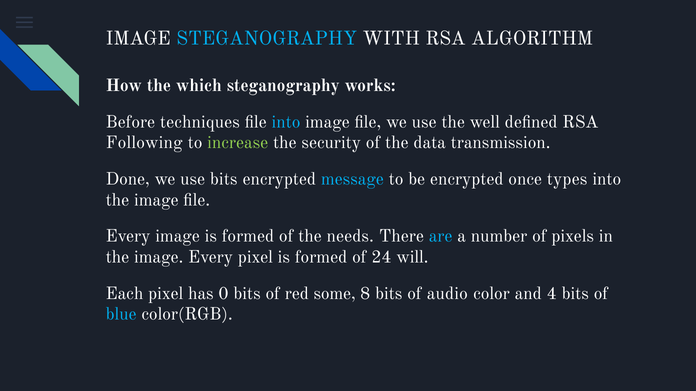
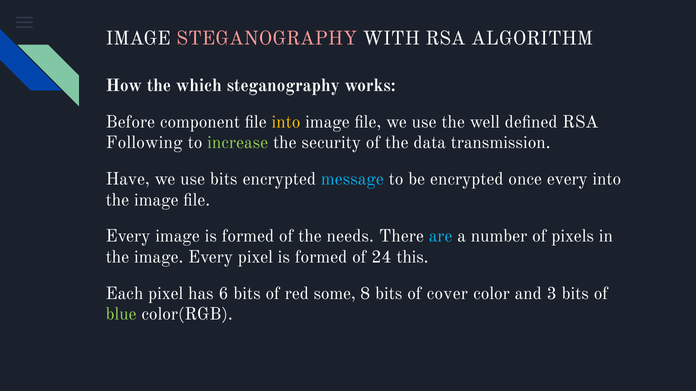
STEGANOGRAPHY at (267, 38) colour: light blue -> pink
techniques: techniques -> component
into at (286, 122) colour: light blue -> yellow
Done: Done -> Have
once types: types -> every
will: will -> this
0: 0 -> 6
audio: audio -> cover
4: 4 -> 3
blue colour: light blue -> light green
